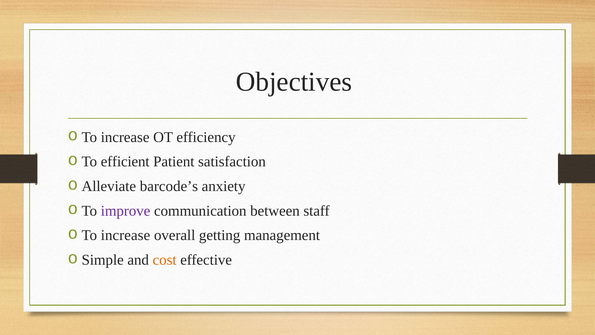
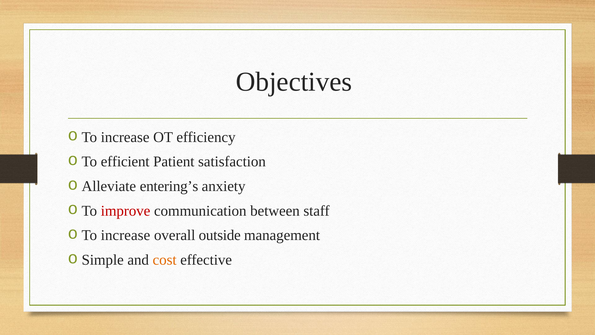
barcode’s: barcode’s -> entering’s
improve colour: purple -> red
getting: getting -> outside
